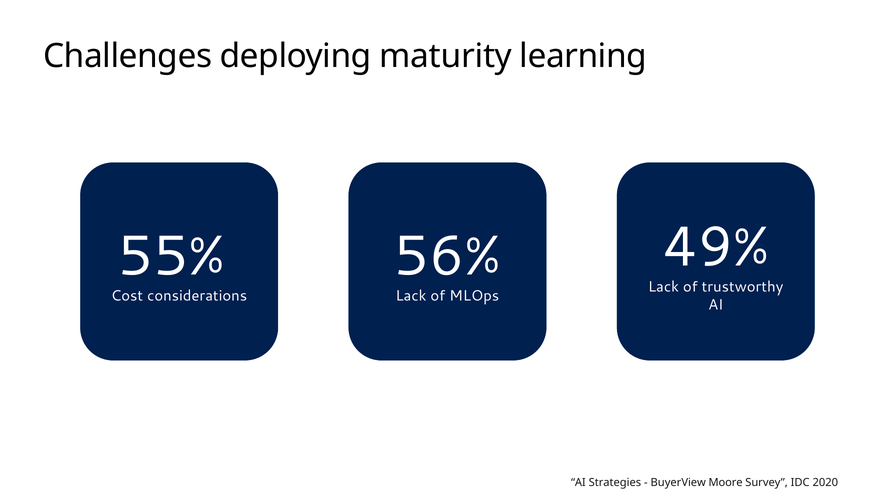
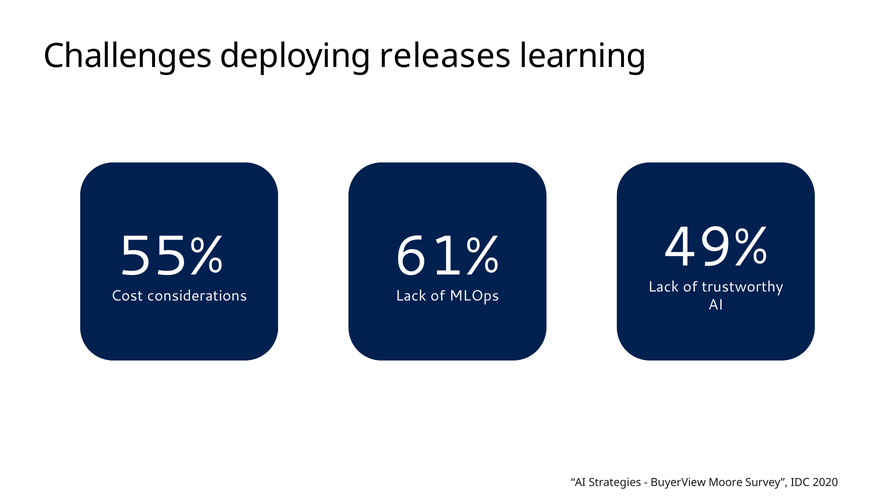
maturity: maturity -> releases
56%: 56% -> 61%
